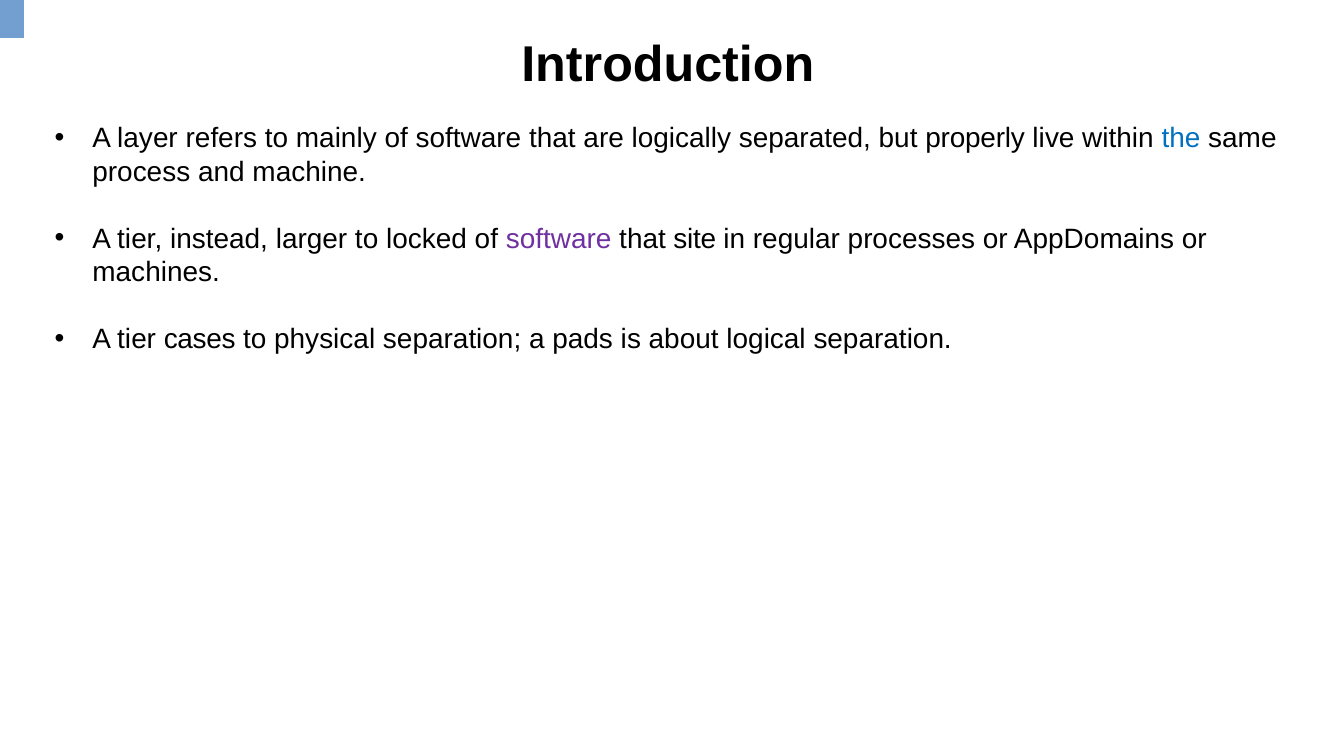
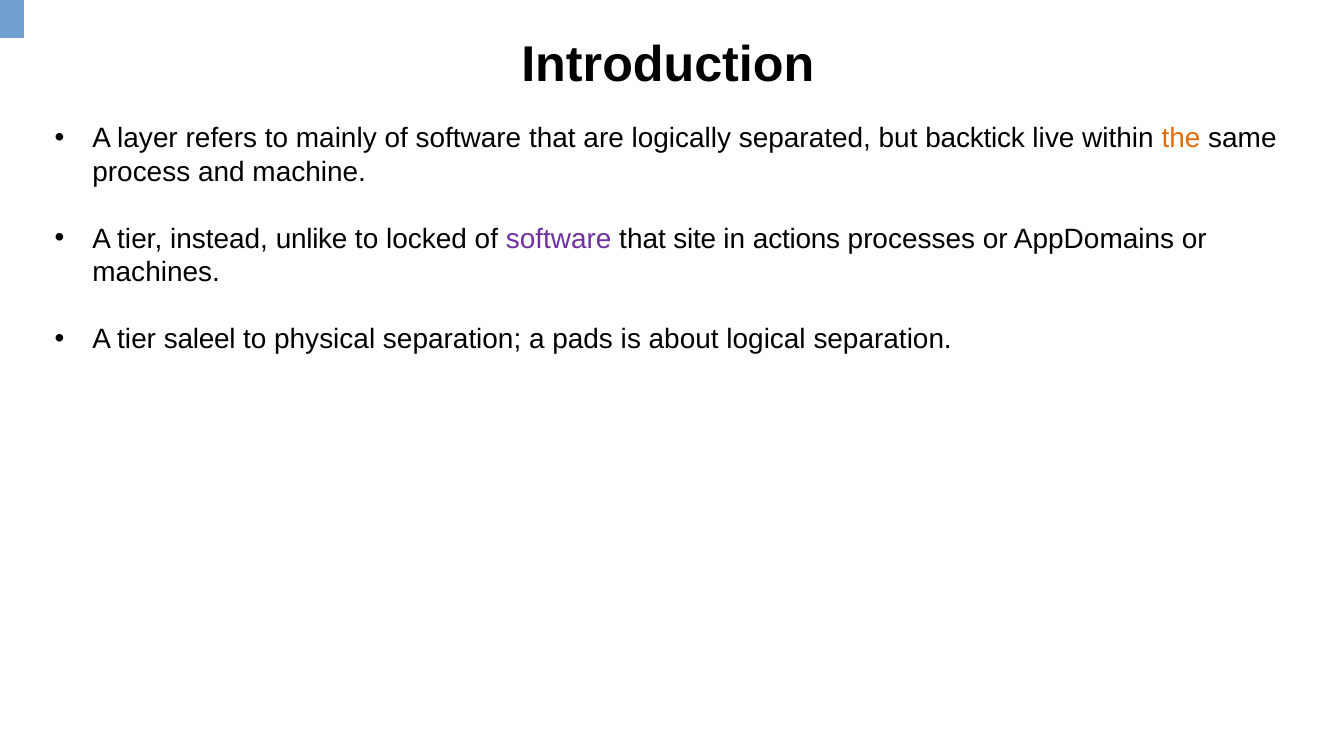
properly: properly -> backtick
the colour: blue -> orange
larger: larger -> unlike
regular: regular -> actions
cases: cases -> saleel
